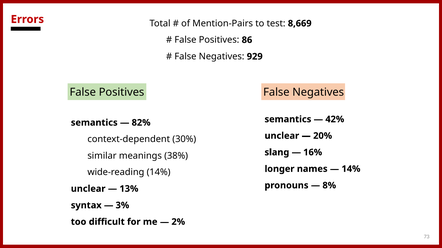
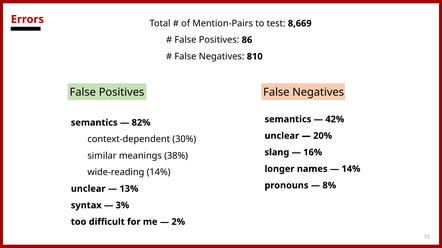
929: 929 -> 810
